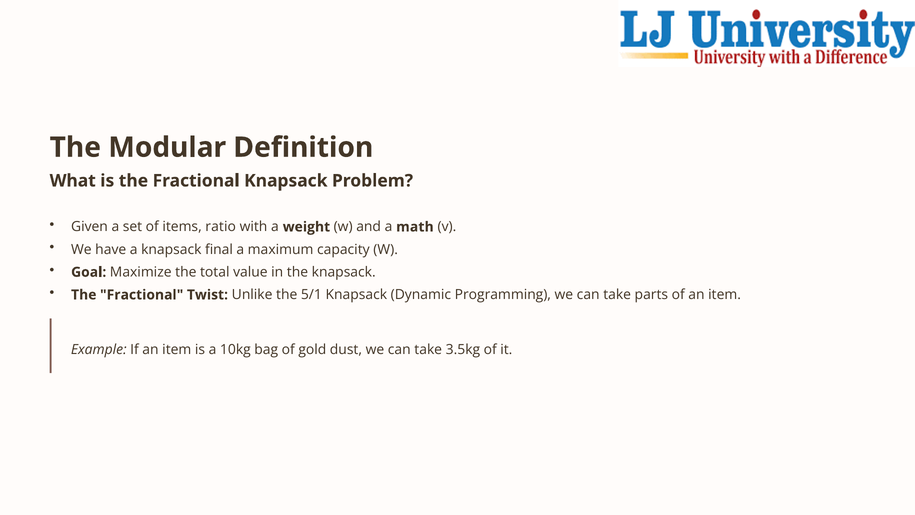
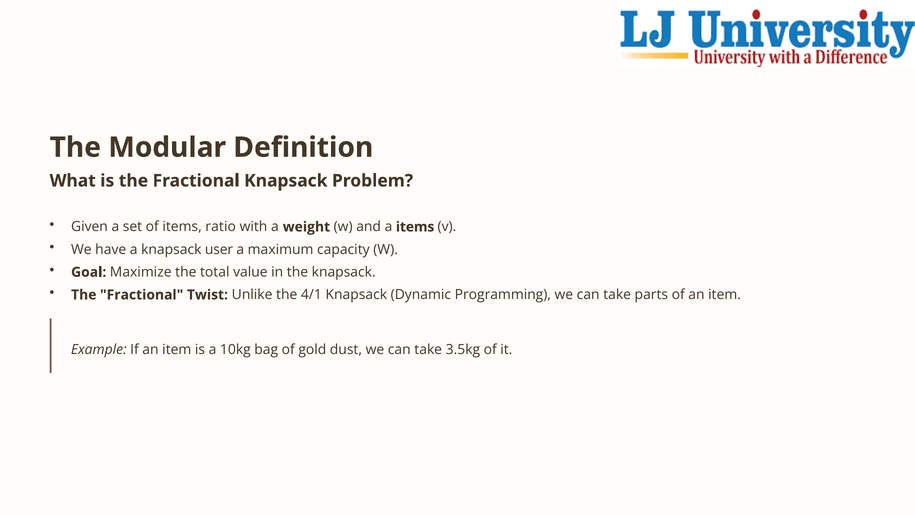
a math: math -> items
final: final -> user
5/1: 5/1 -> 4/1
